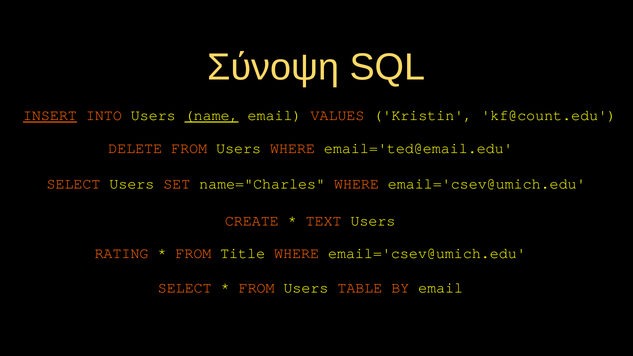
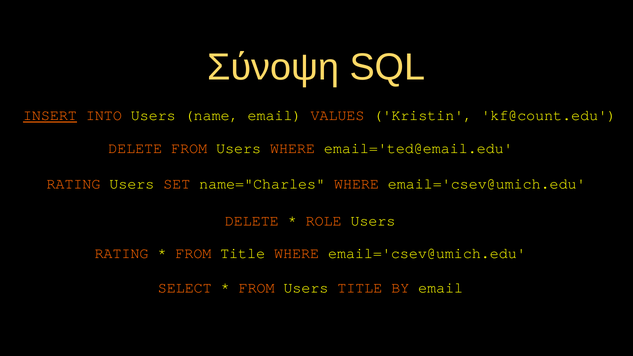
name underline: present -> none
SELECT at (73, 184): SELECT -> RATING
CREATE at (252, 221): CREATE -> DELETE
TEXT: TEXT -> ROLE
Users TABLE: TABLE -> TITLE
